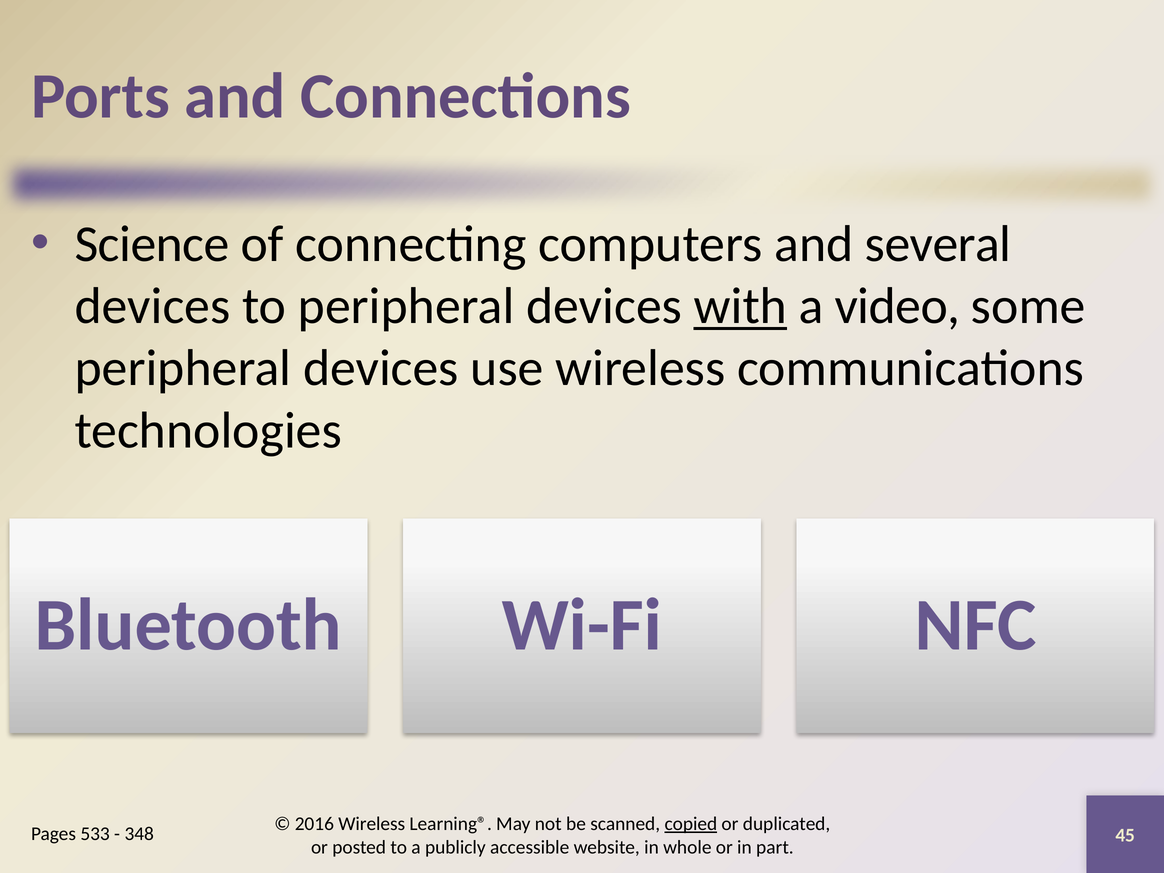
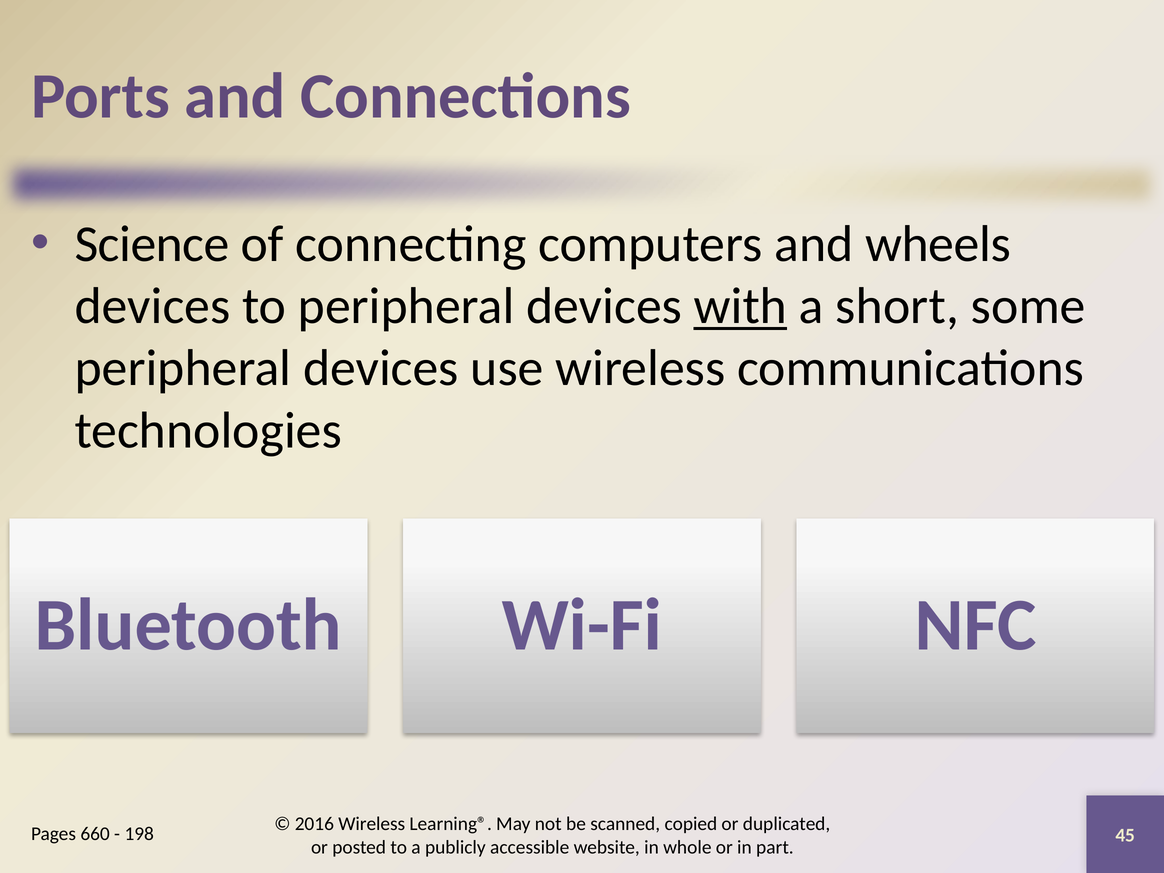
several: several -> wheels
video: video -> short
copied underline: present -> none
533: 533 -> 660
348: 348 -> 198
